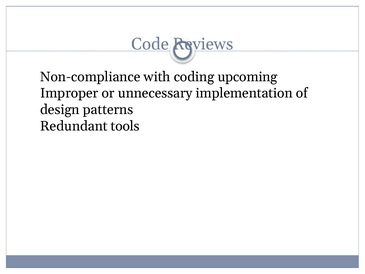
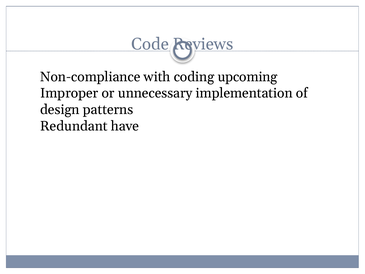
tools: tools -> have
